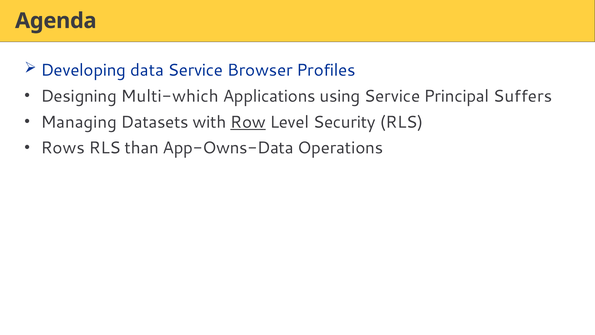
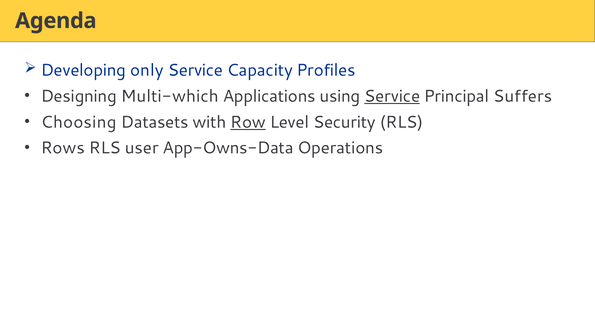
data: data -> only
Browser: Browser -> Capacity
Service at (392, 96) underline: none -> present
Managing: Managing -> Choosing
than: than -> user
